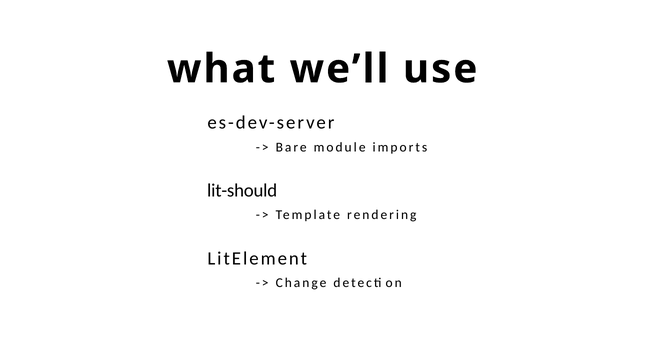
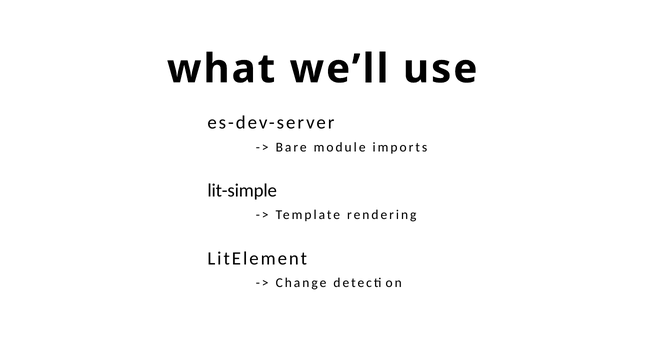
lit-should: lit-should -> lit-simple
